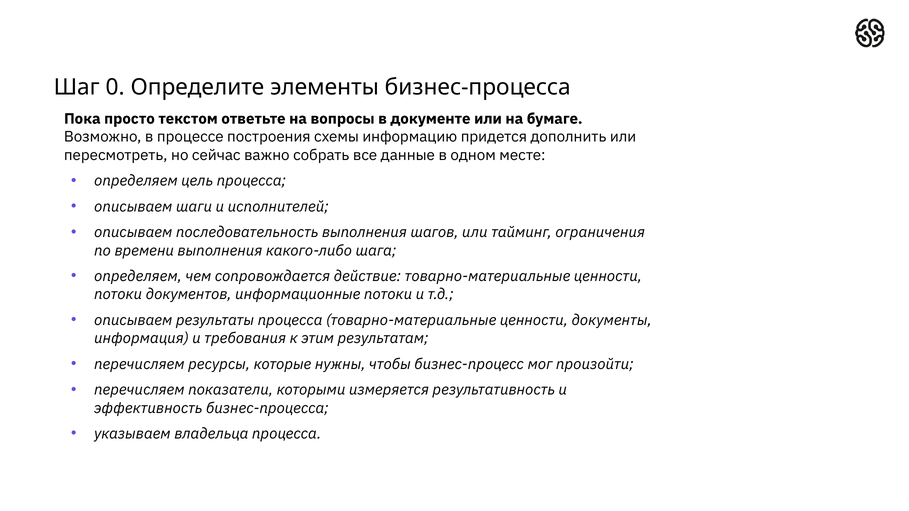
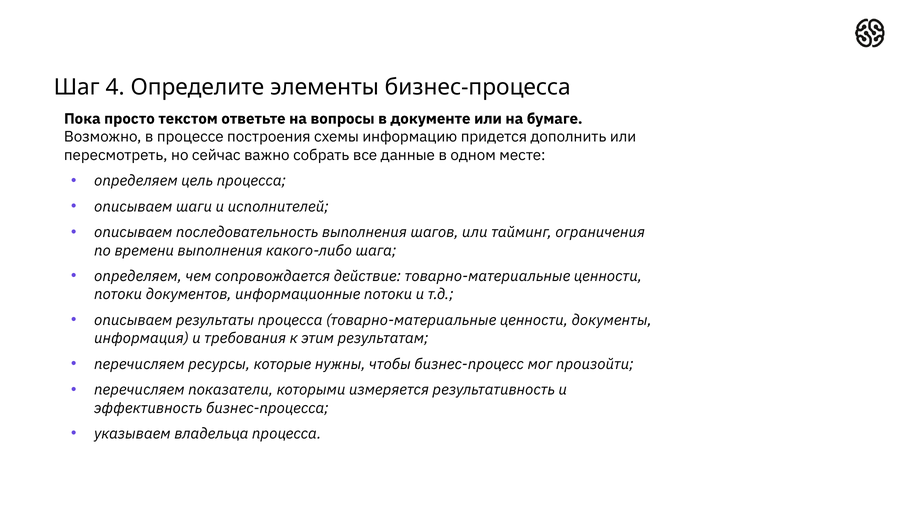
0: 0 -> 4
